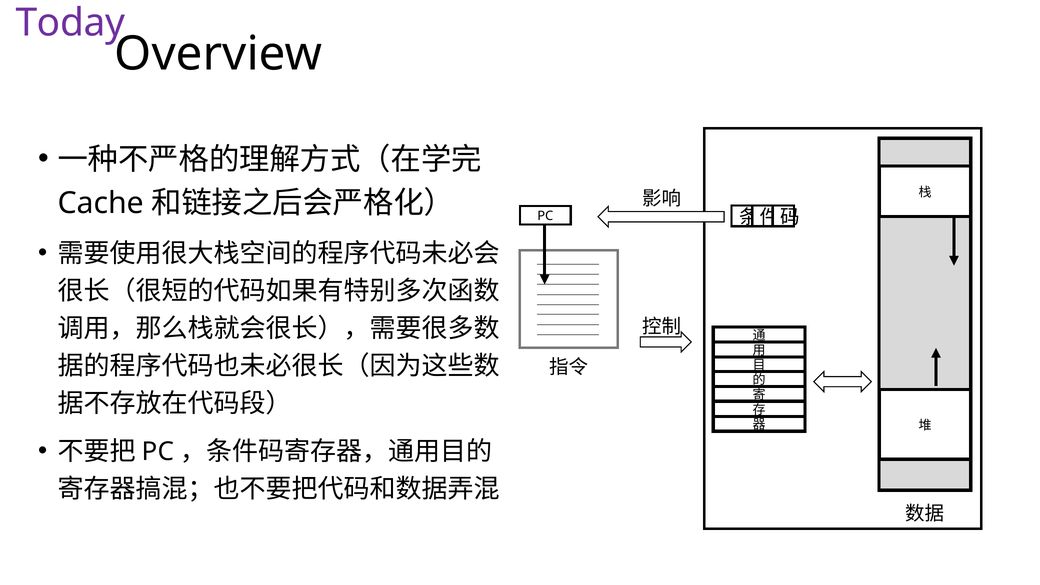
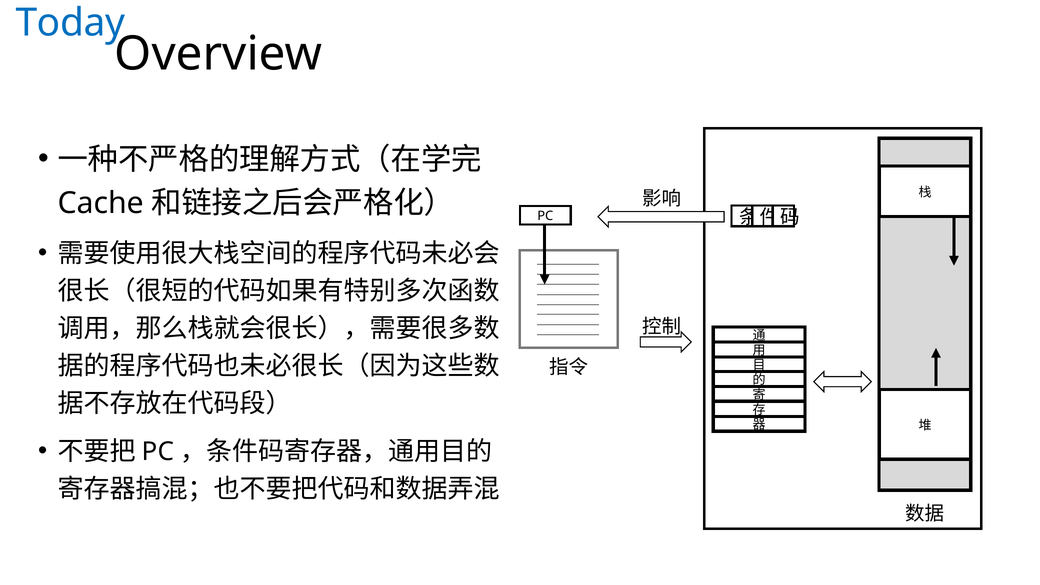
Today colour: purple -> blue
